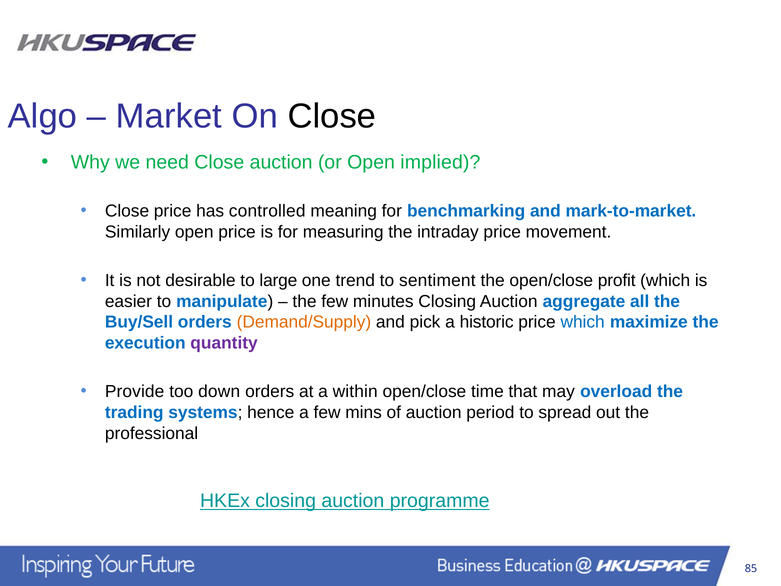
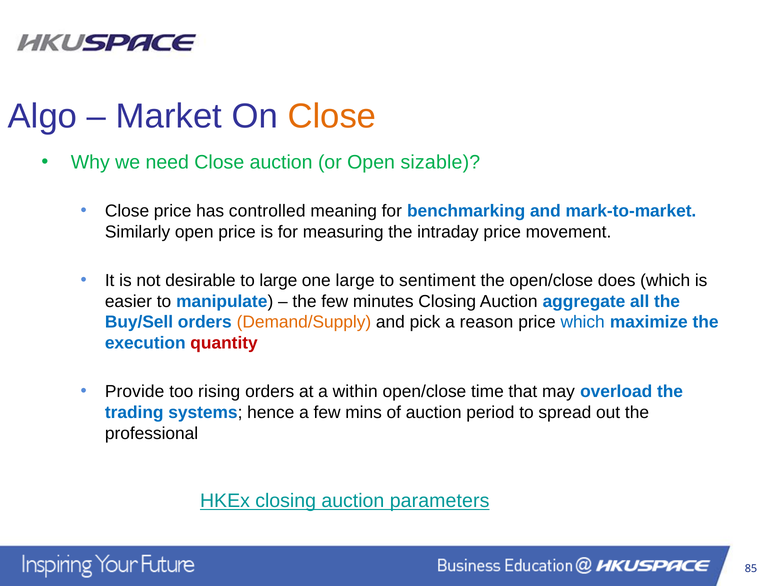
Close at (332, 116) colour: black -> orange
implied: implied -> sizable
one trend: trend -> large
profit: profit -> does
historic: historic -> reason
quantity colour: purple -> red
down: down -> rising
programme: programme -> parameters
